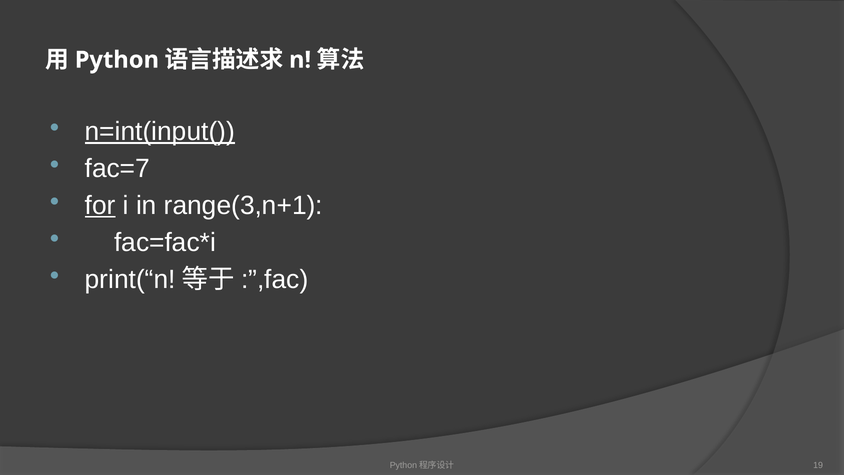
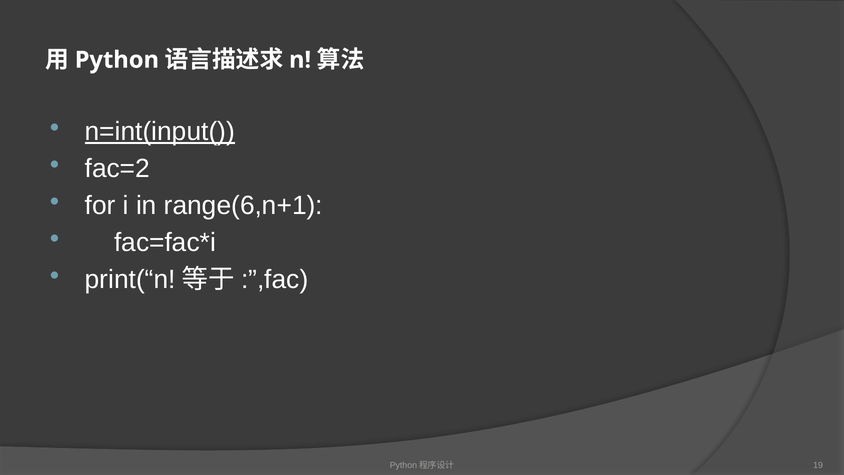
fac=7: fac=7 -> fac=2
for underline: present -> none
range(3,n+1: range(3,n+1 -> range(6,n+1
